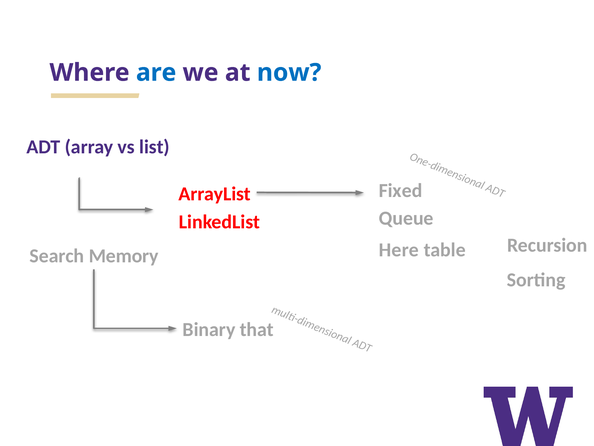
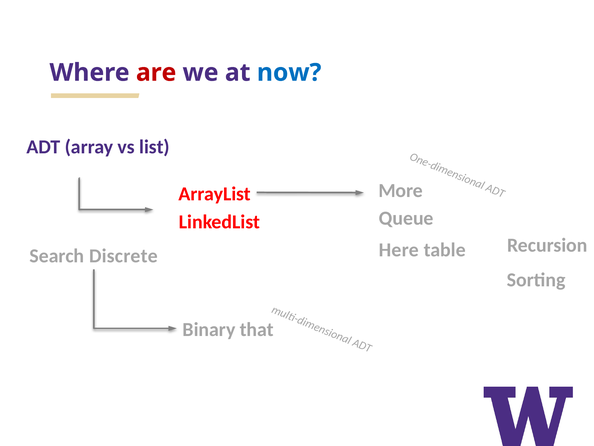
are colour: blue -> red
Fixed: Fixed -> More
Memory: Memory -> Discrete
